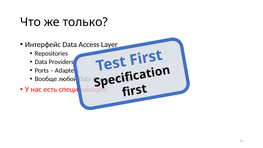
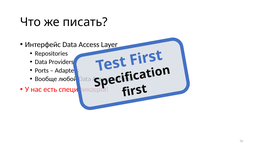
только: только -> писать
